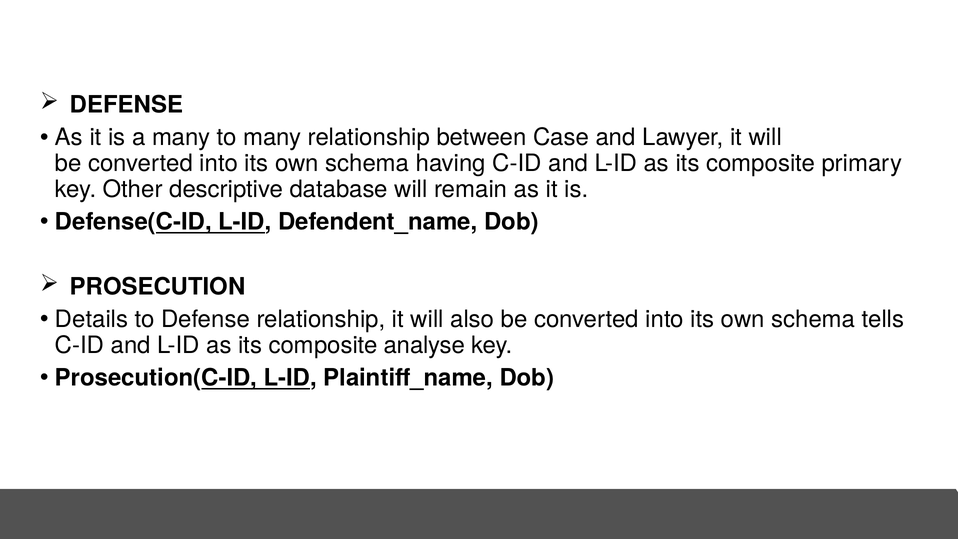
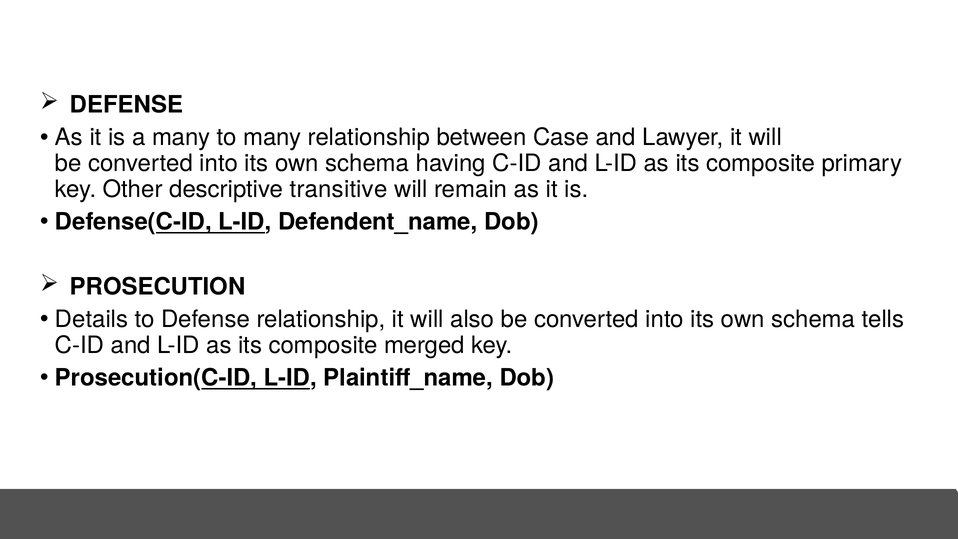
database: database -> transitive
analyse: analyse -> merged
